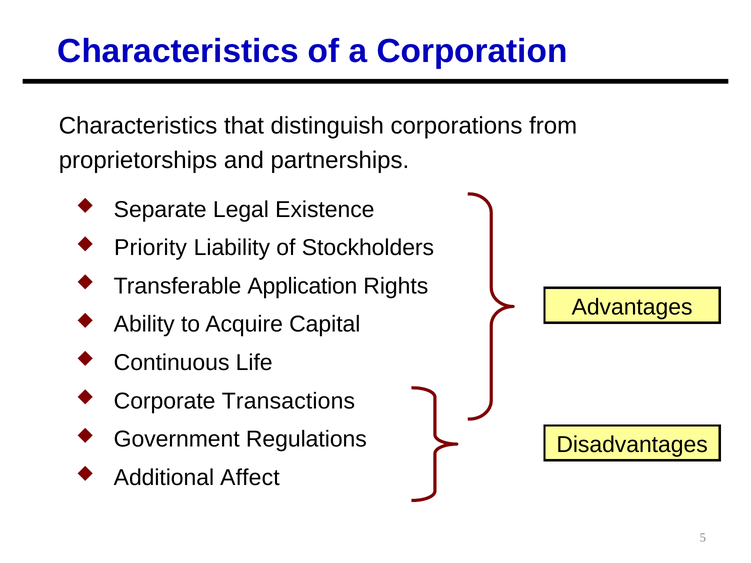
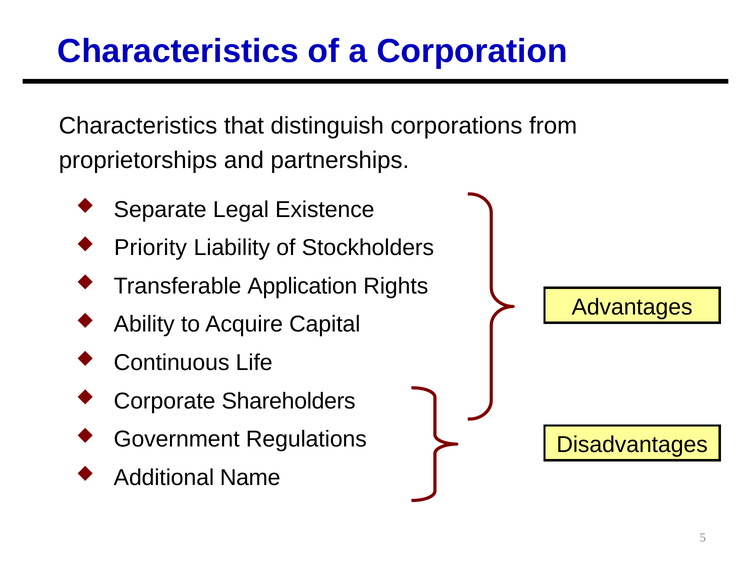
Transactions: Transactions -> Shareholders
Affect: Affect -> Name
